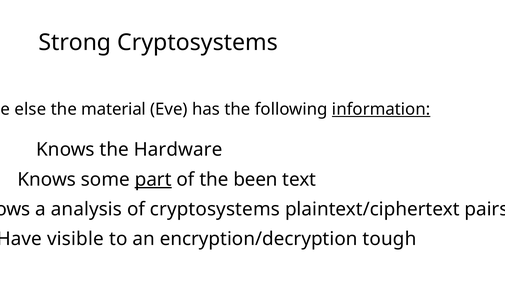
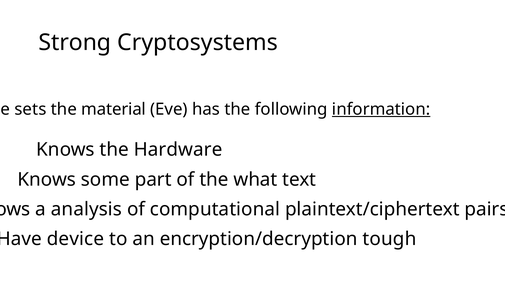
else: else -> sets
part underline: present -> none
been: been -> what
of cryptosystems: cryptosystems -> computational
visible: visible -> device
